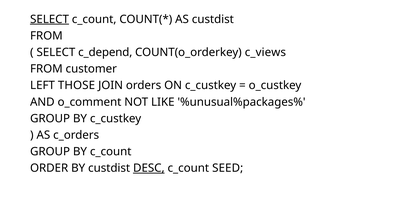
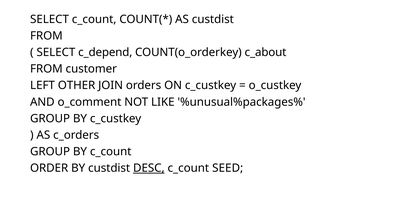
SELECT at (50, 19) underline: present -> none
c_views: c_views -> c_about
THOSE: THOSE -> OTHER
